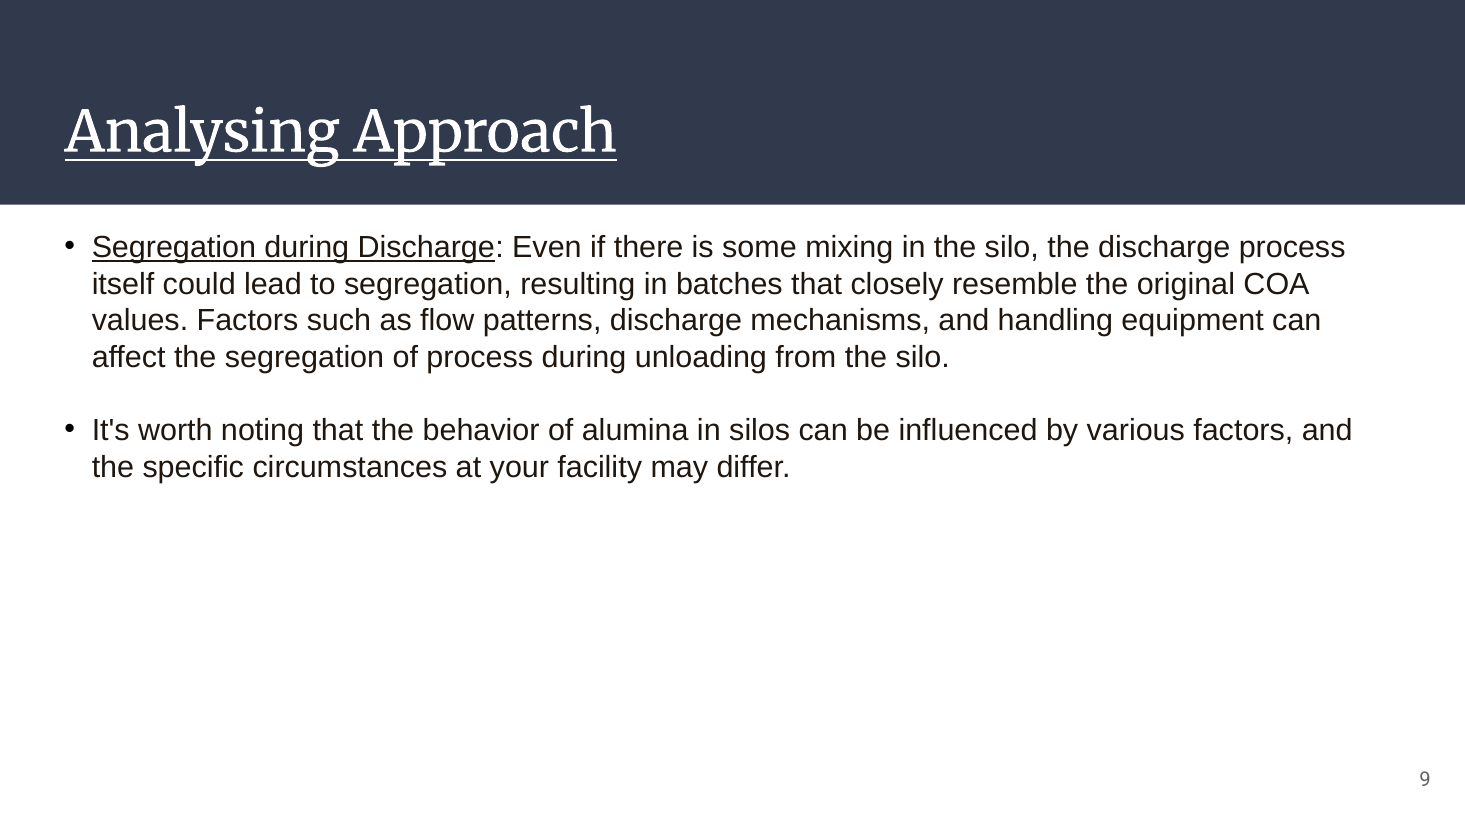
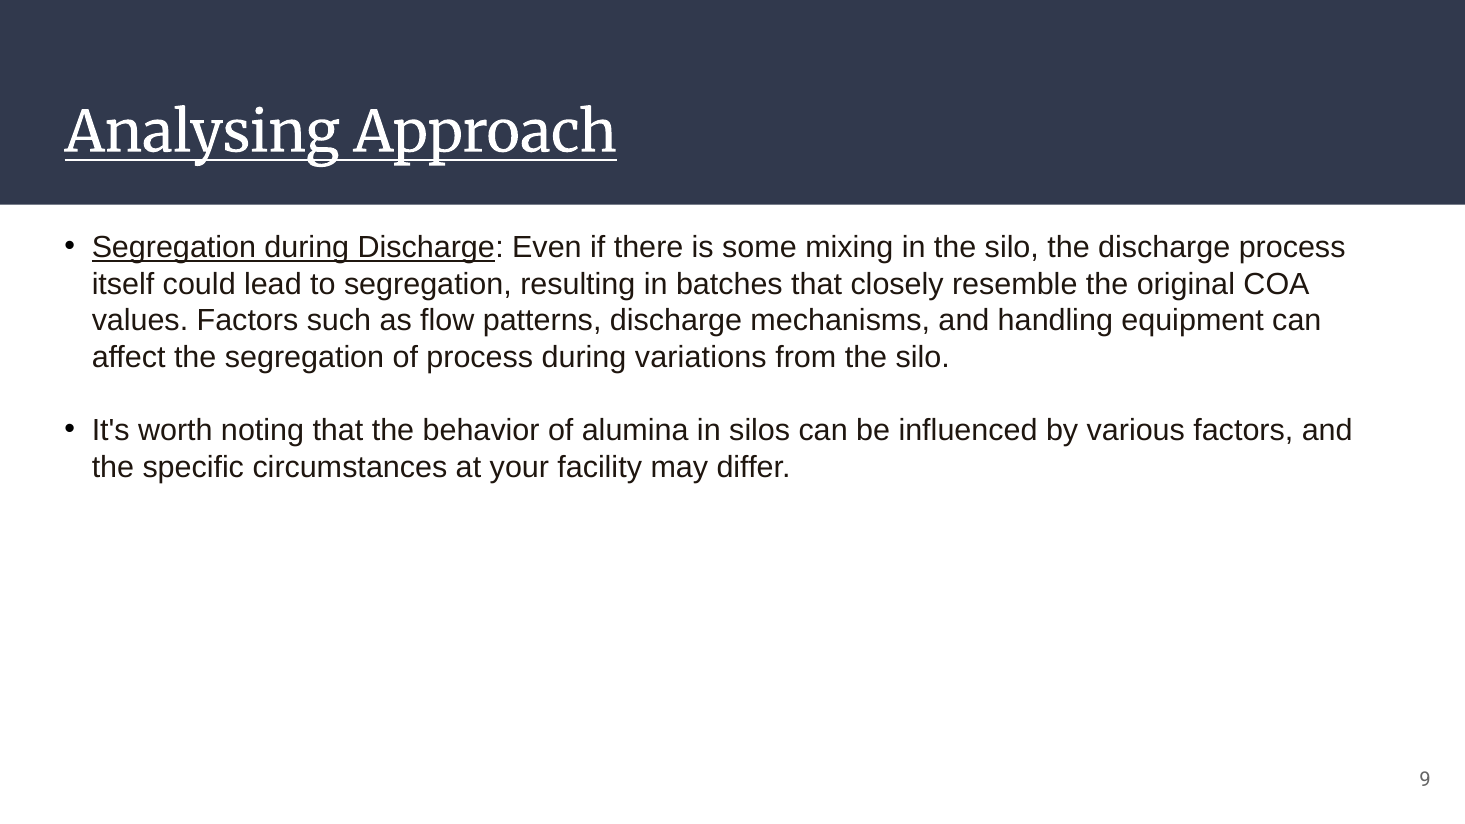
unloading: unloading -> variations
